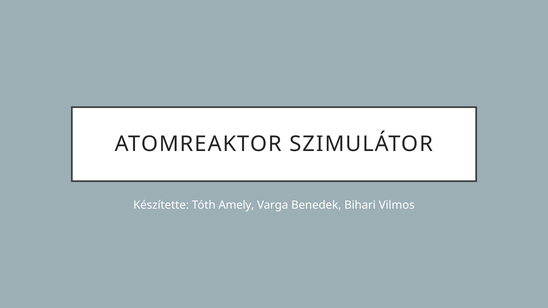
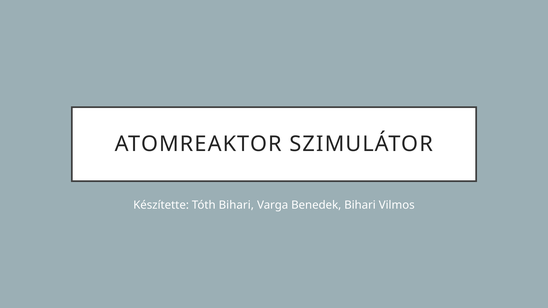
Tóth Amely: Amely -> Bihari
